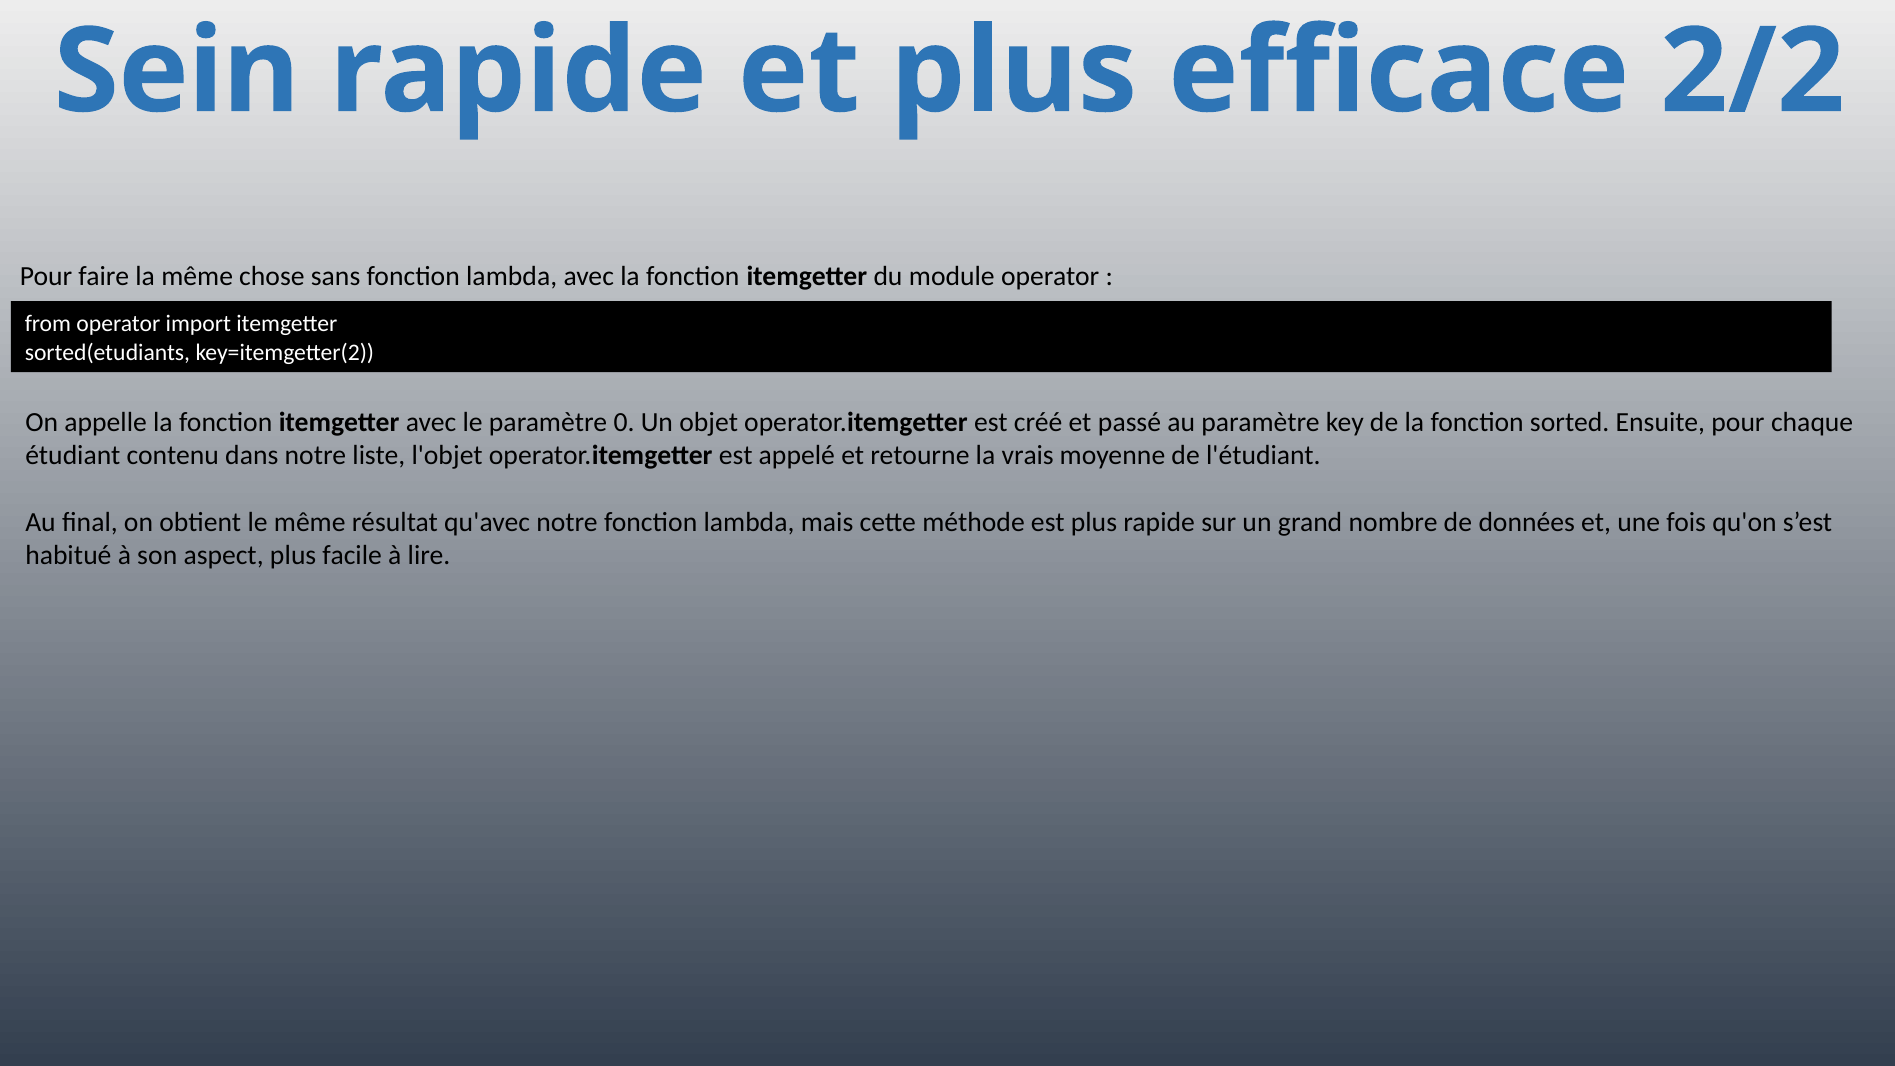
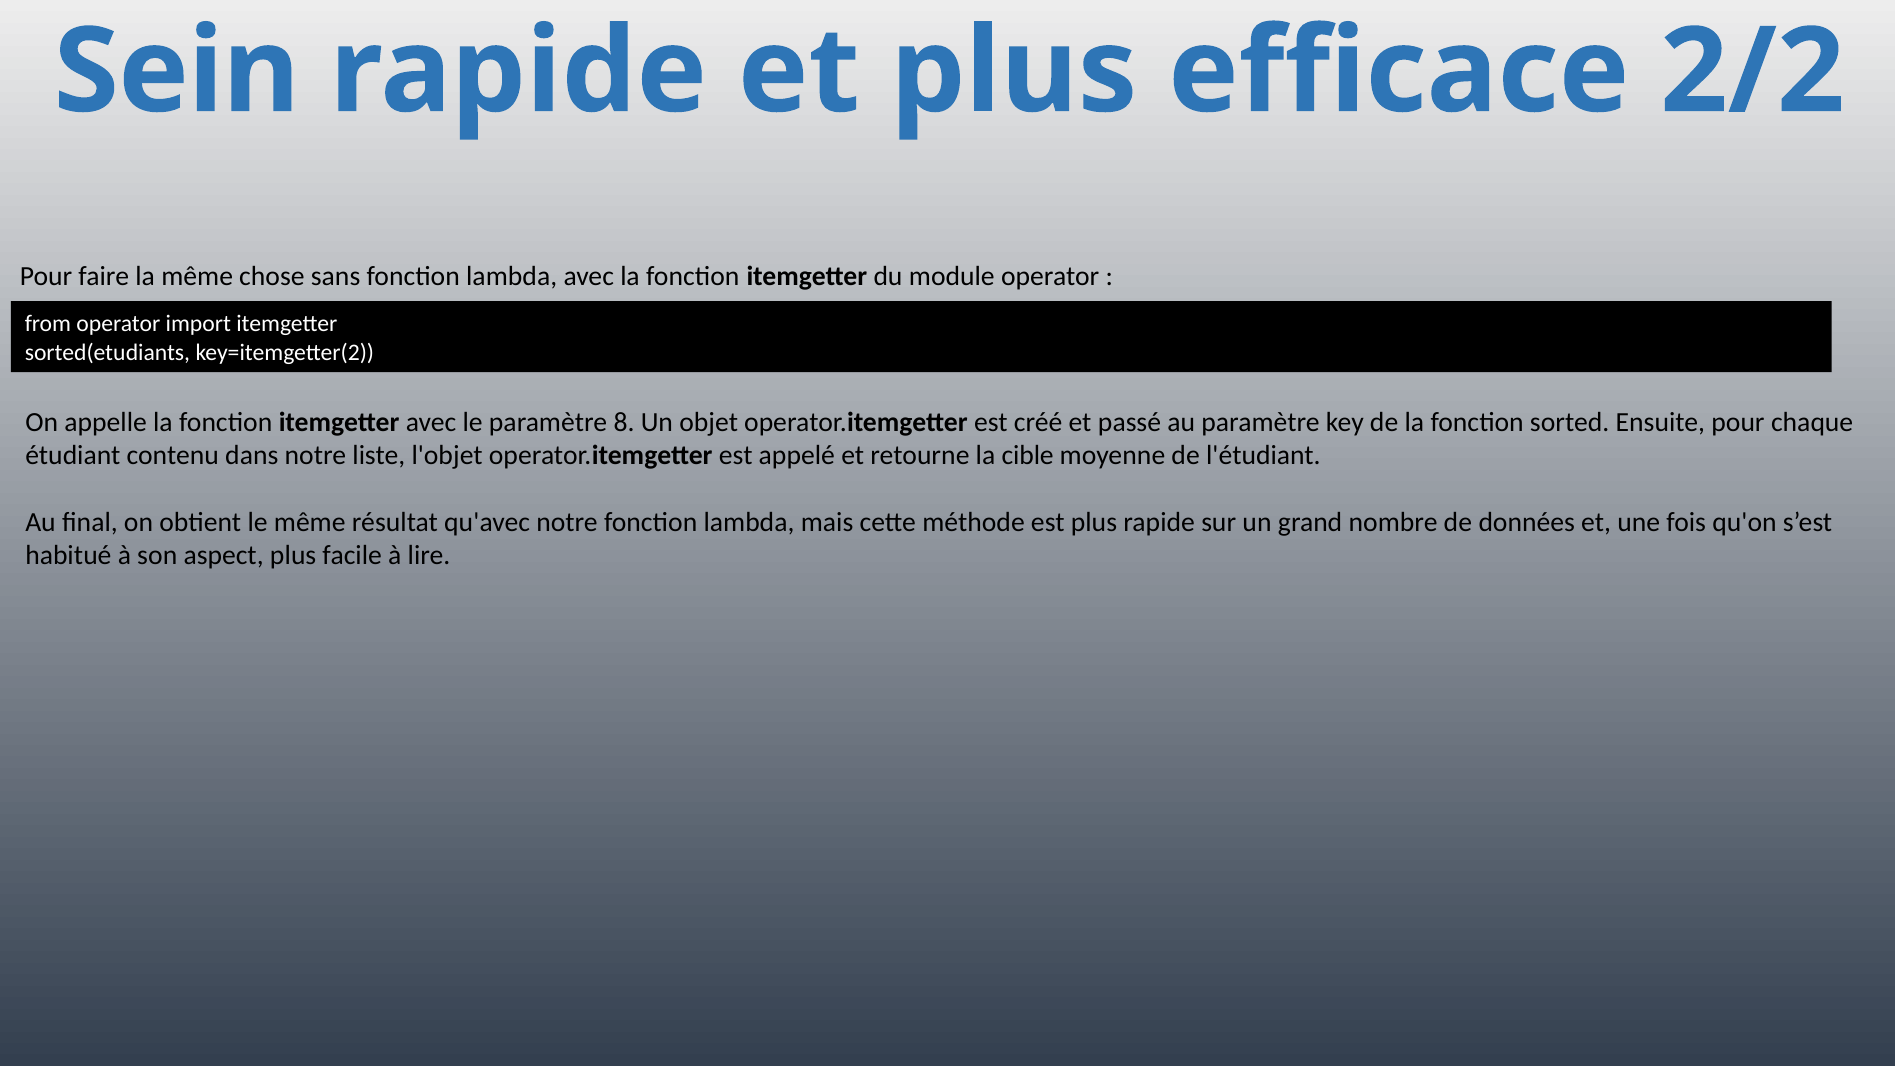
0: 0 -> 8
vrais: vrais -> cible
